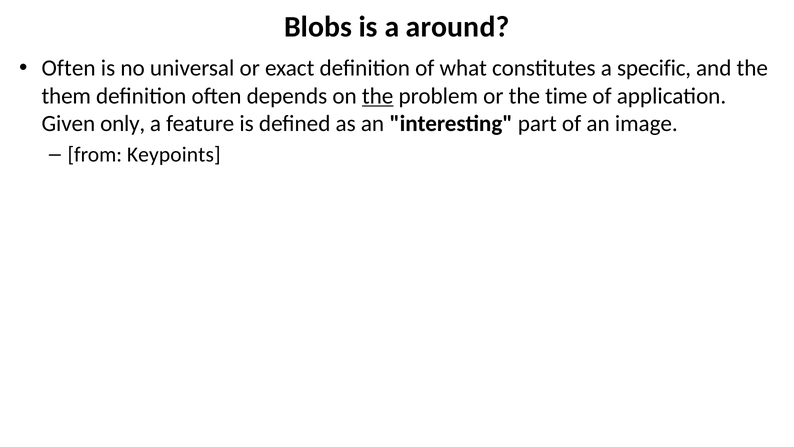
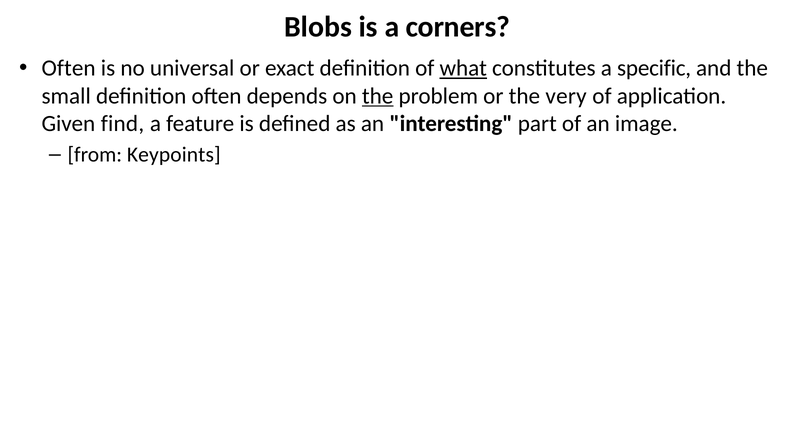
around: around -> corners
what underline: none -> present
them: them -> small
time: time -> very
only: only -> find
